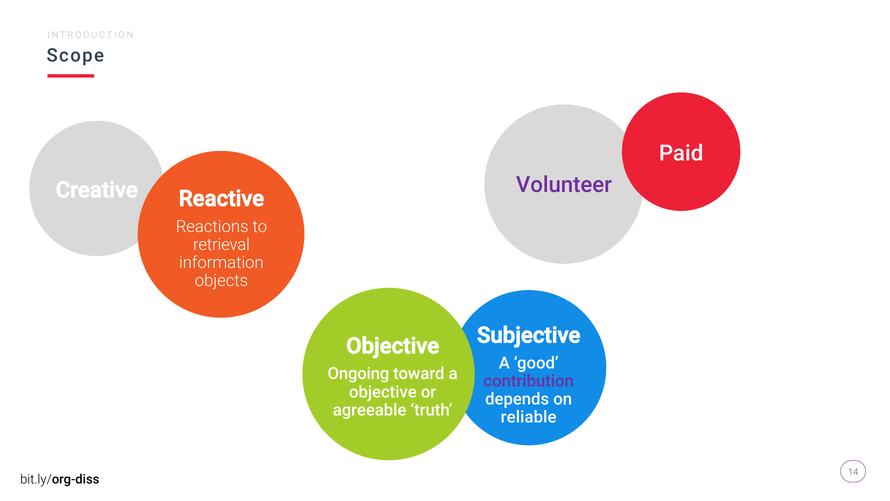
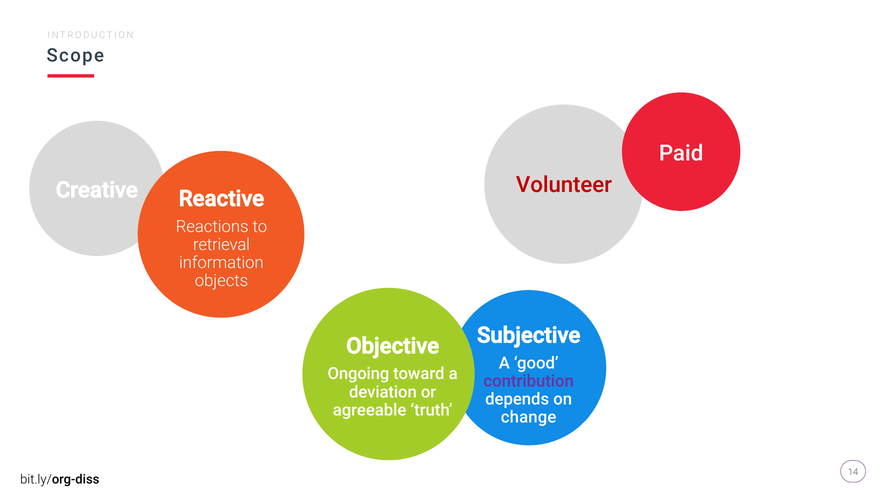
Volunteer colour: purple -> red
objective at (383, 392): objective -> deviation
reliable: reliable -> change
